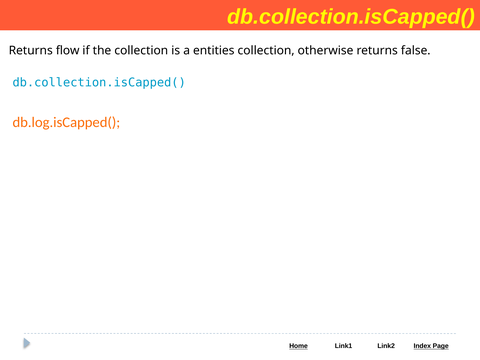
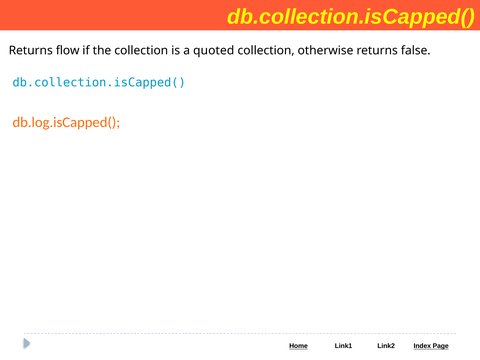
entities: entities -> quoted
